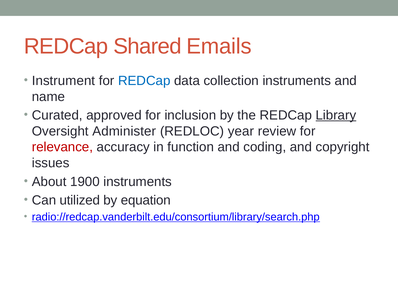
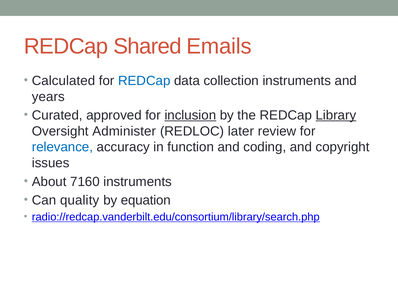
Instrument: Instrument -> Calculated
name: name -> years
inclusion underline: none -> present
year: year -> later
relevance colour: red -> blue
1900: 1900 -> 7160
utilized: utilized -> quality
